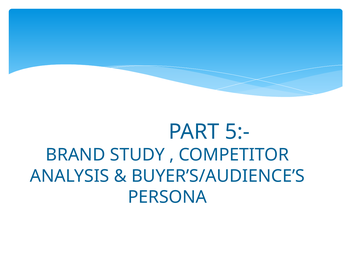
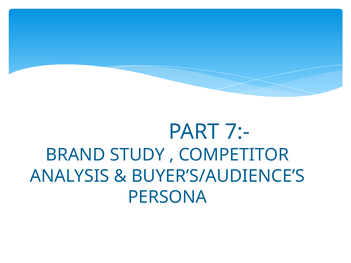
5:-: 5:- -> 7:-
